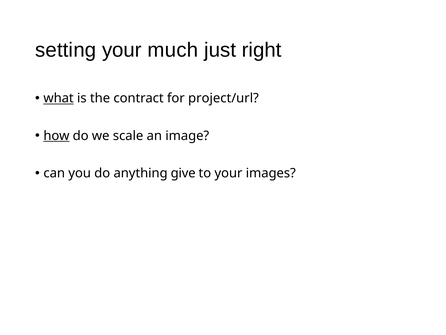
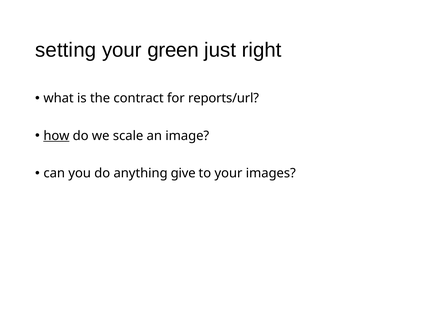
much: much -> green
what underline: present -> none
project/url: project/url -> reports/url
